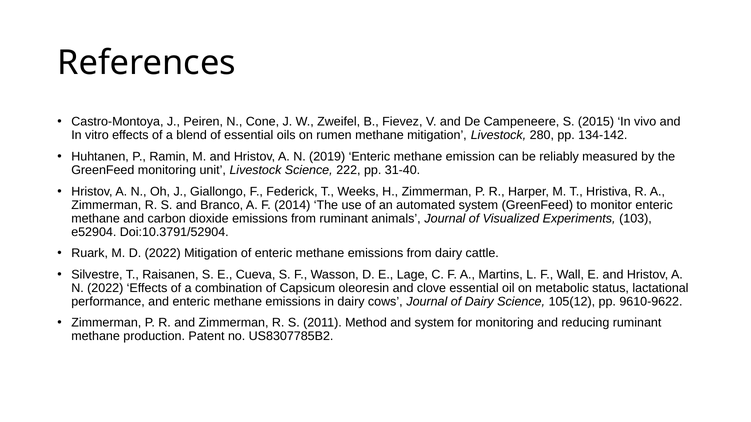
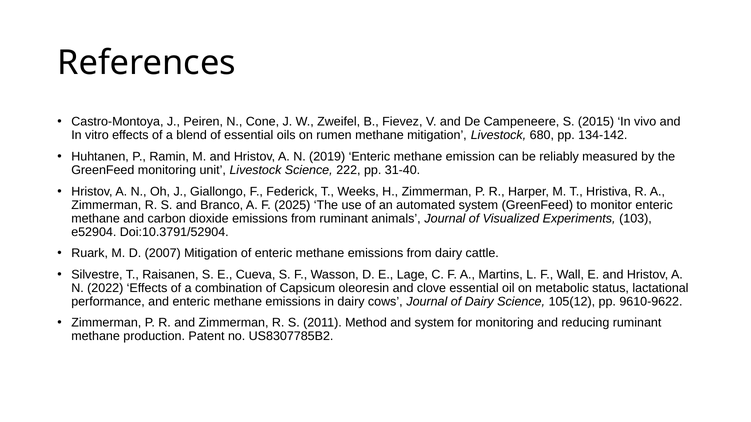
280: 280 -> 680
2014: 2014 -> 2025
D 2022: 2022 -> 2007
